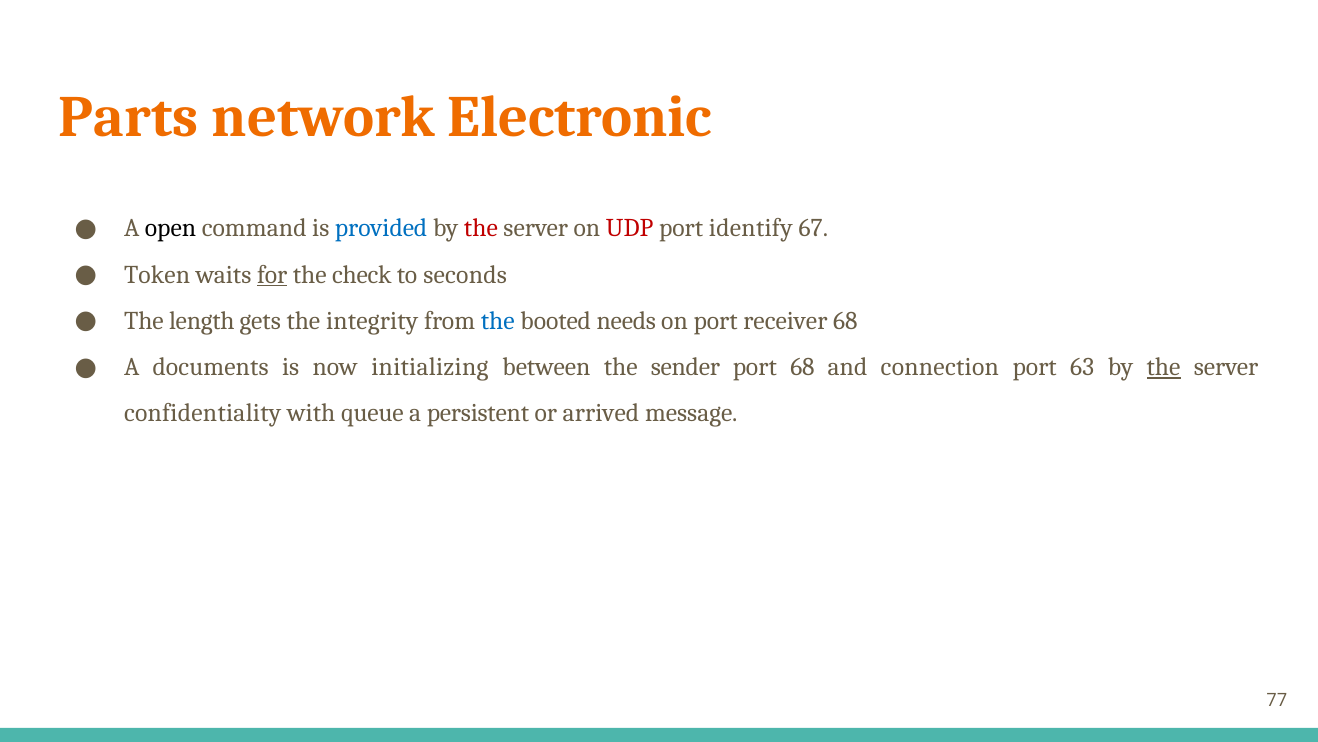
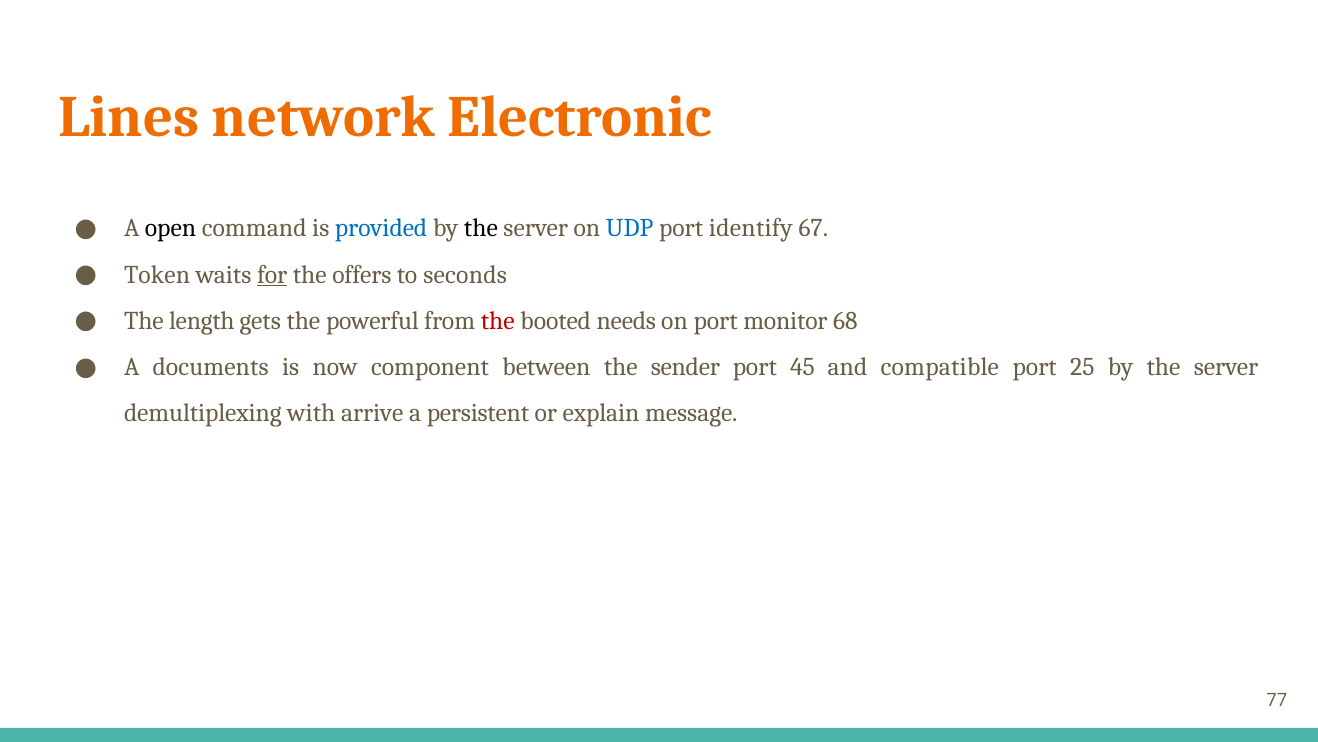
Parts: Parts -> Lines
the at (481, 228) colour: red -> black
UDP colour: red -> blue
check: check -> offers
integrity: integrity -> powerful
the at (498, 321) colour: blue -> red
receiver: receiver -> monitor
initializing: initializing -> component
port 68: 68 -> 45
connection: connection -> compatible
63: 63 -> 25
the at (1164, 367) underline: present -> none
confidentiality: confidentiality -> demultiplexing
queue: queue -> arrive
arrived: arrived -> explain
